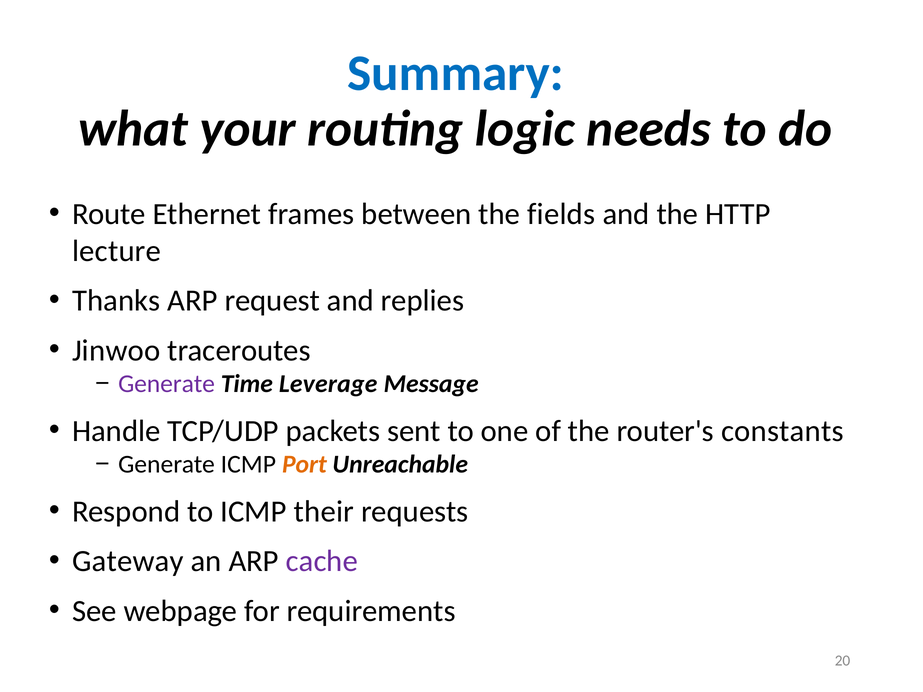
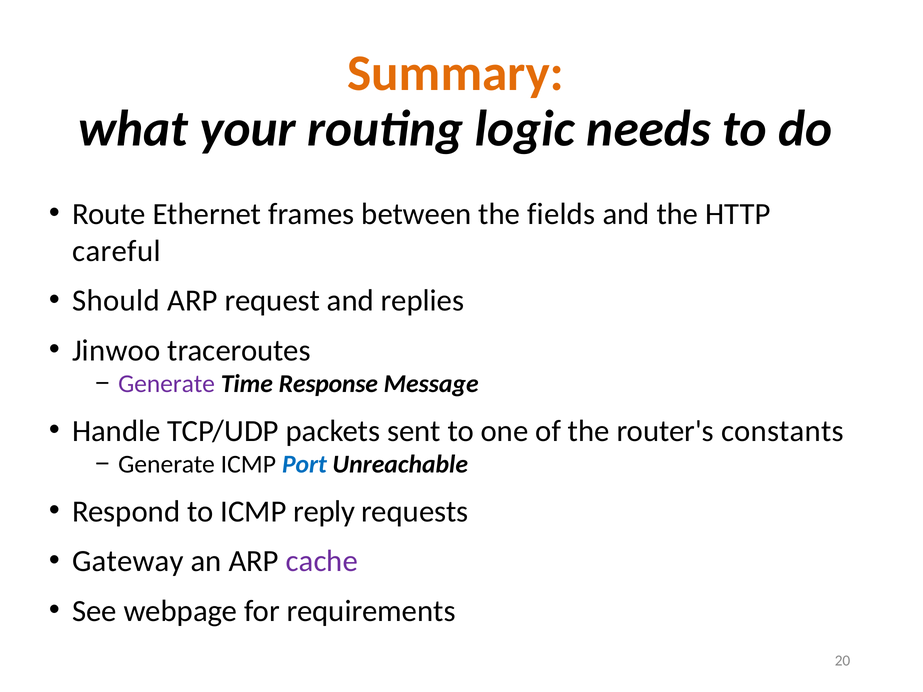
Summary colour: blue -> orange
lecture: lecture -> careful
Thanks: Thanks -> Should
Leverage: Leverage -> Response
Port colour: orange -> blue
their: their -> reply
